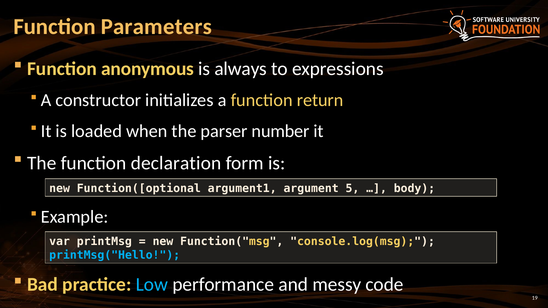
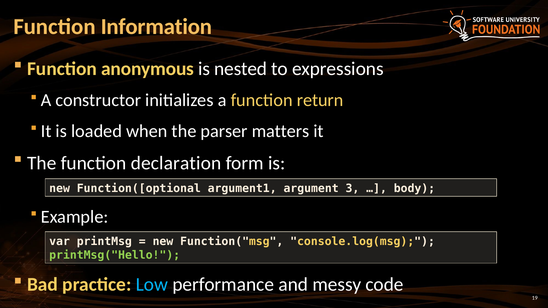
Parameters: Parameters -> Information
always: always -> nested
number: number -> matters
5: 5 -> 3
printMsg("Hello colour: light blue -> light green
